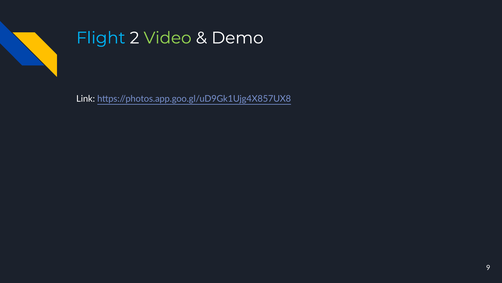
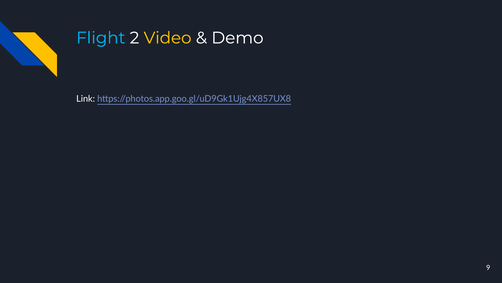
Video colour: light green -> yellow
